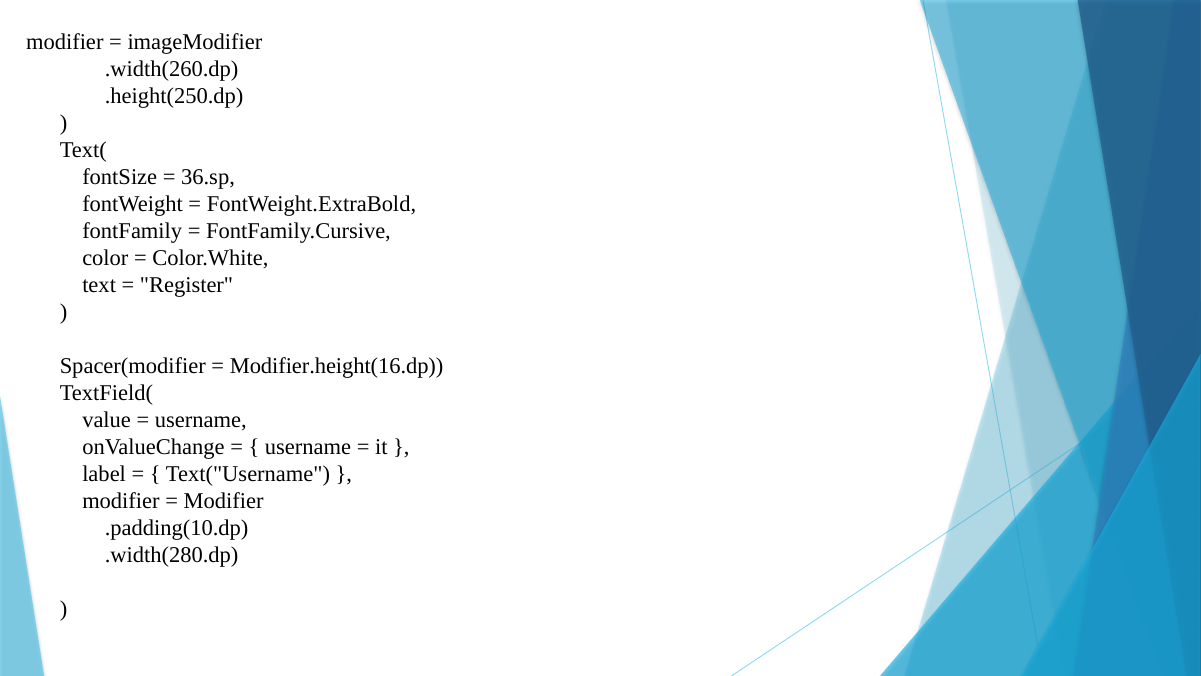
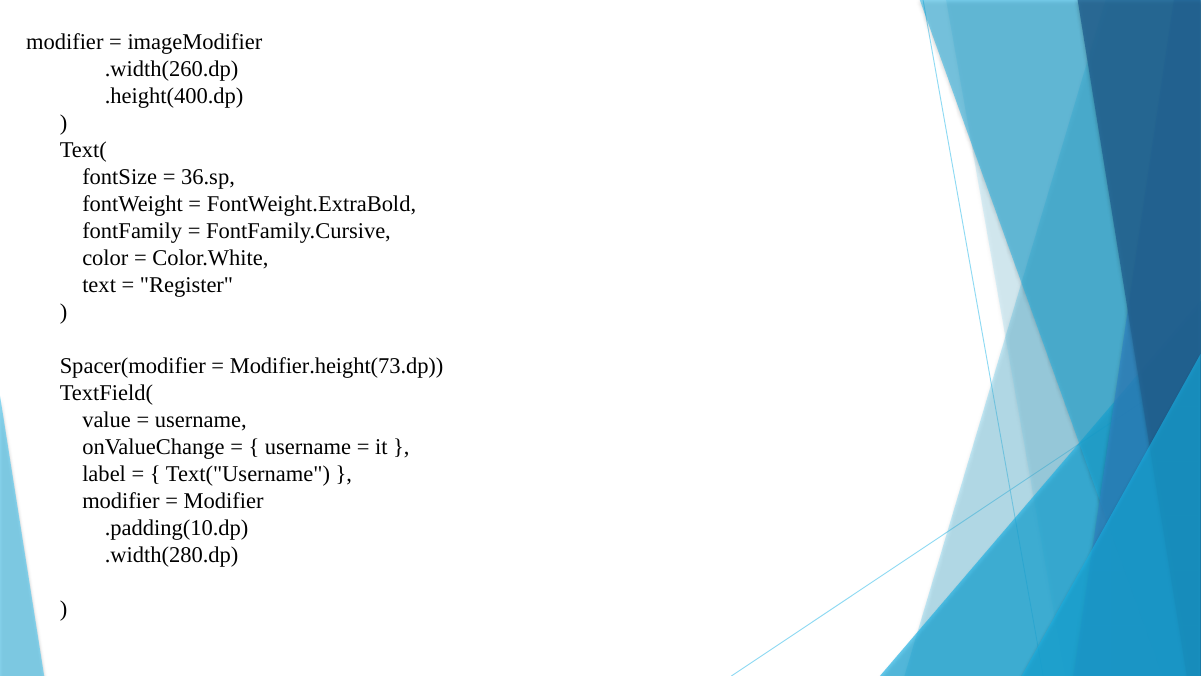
.height(250.dp: .height(250.dp -> .height(400.dp
Modifier.height(16.dp: Modifier.height(16.dp -> Modifier.height(73.dp
